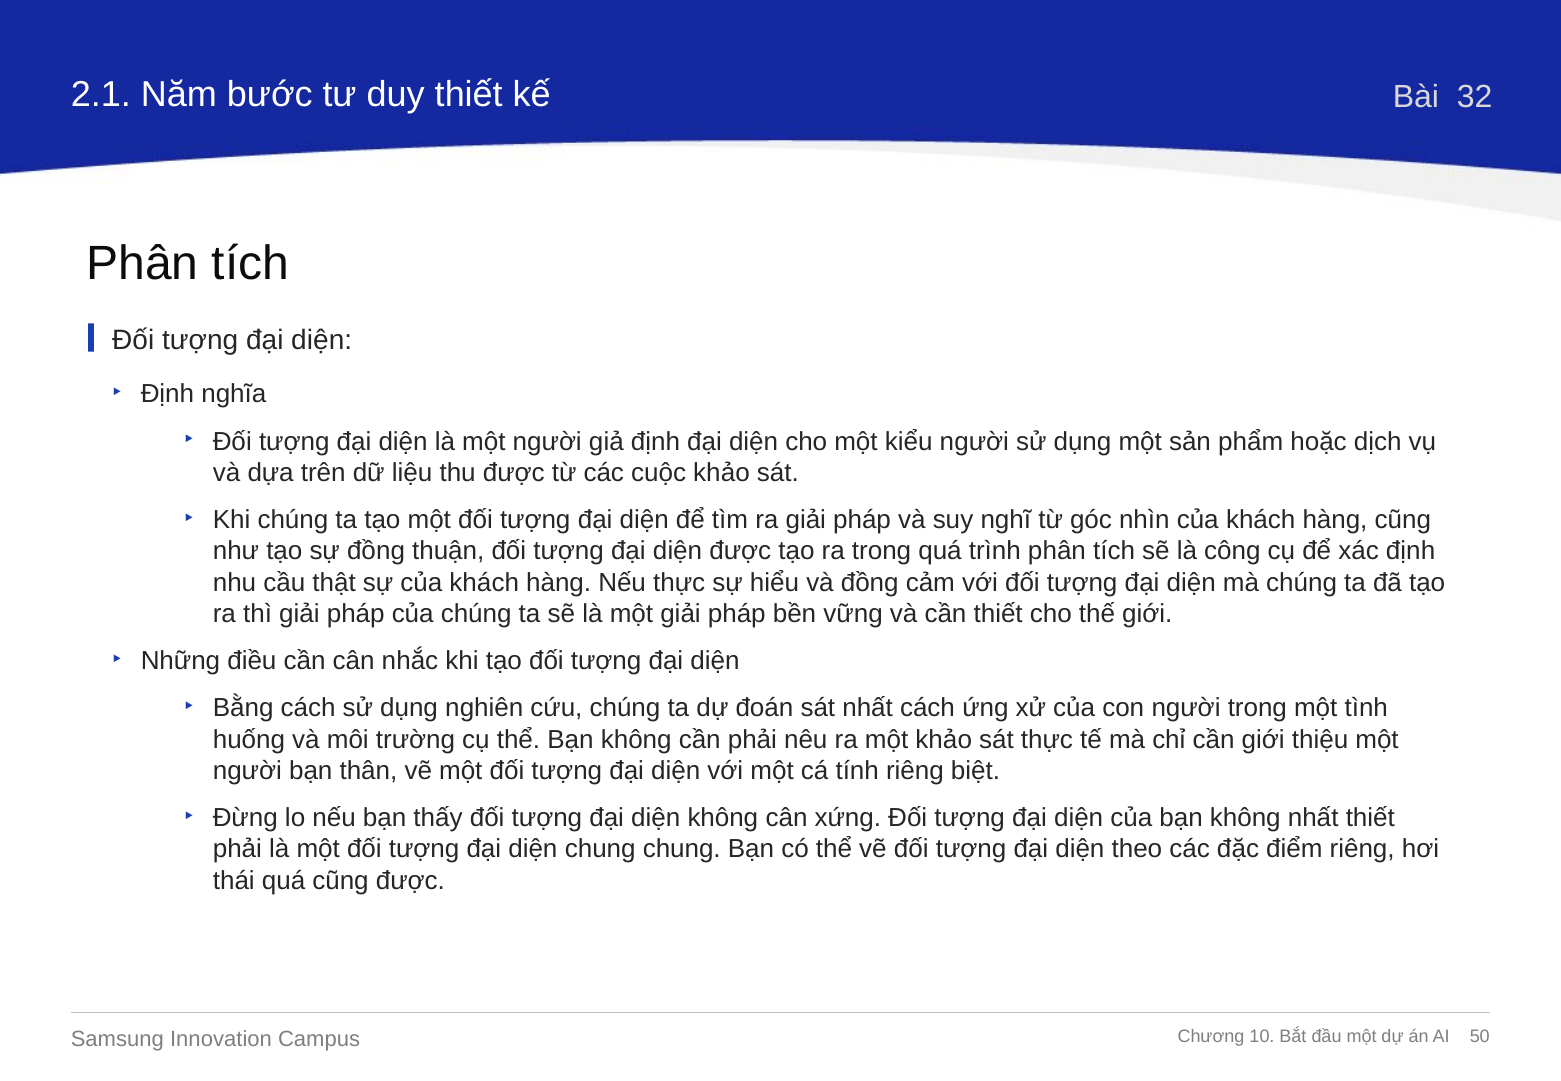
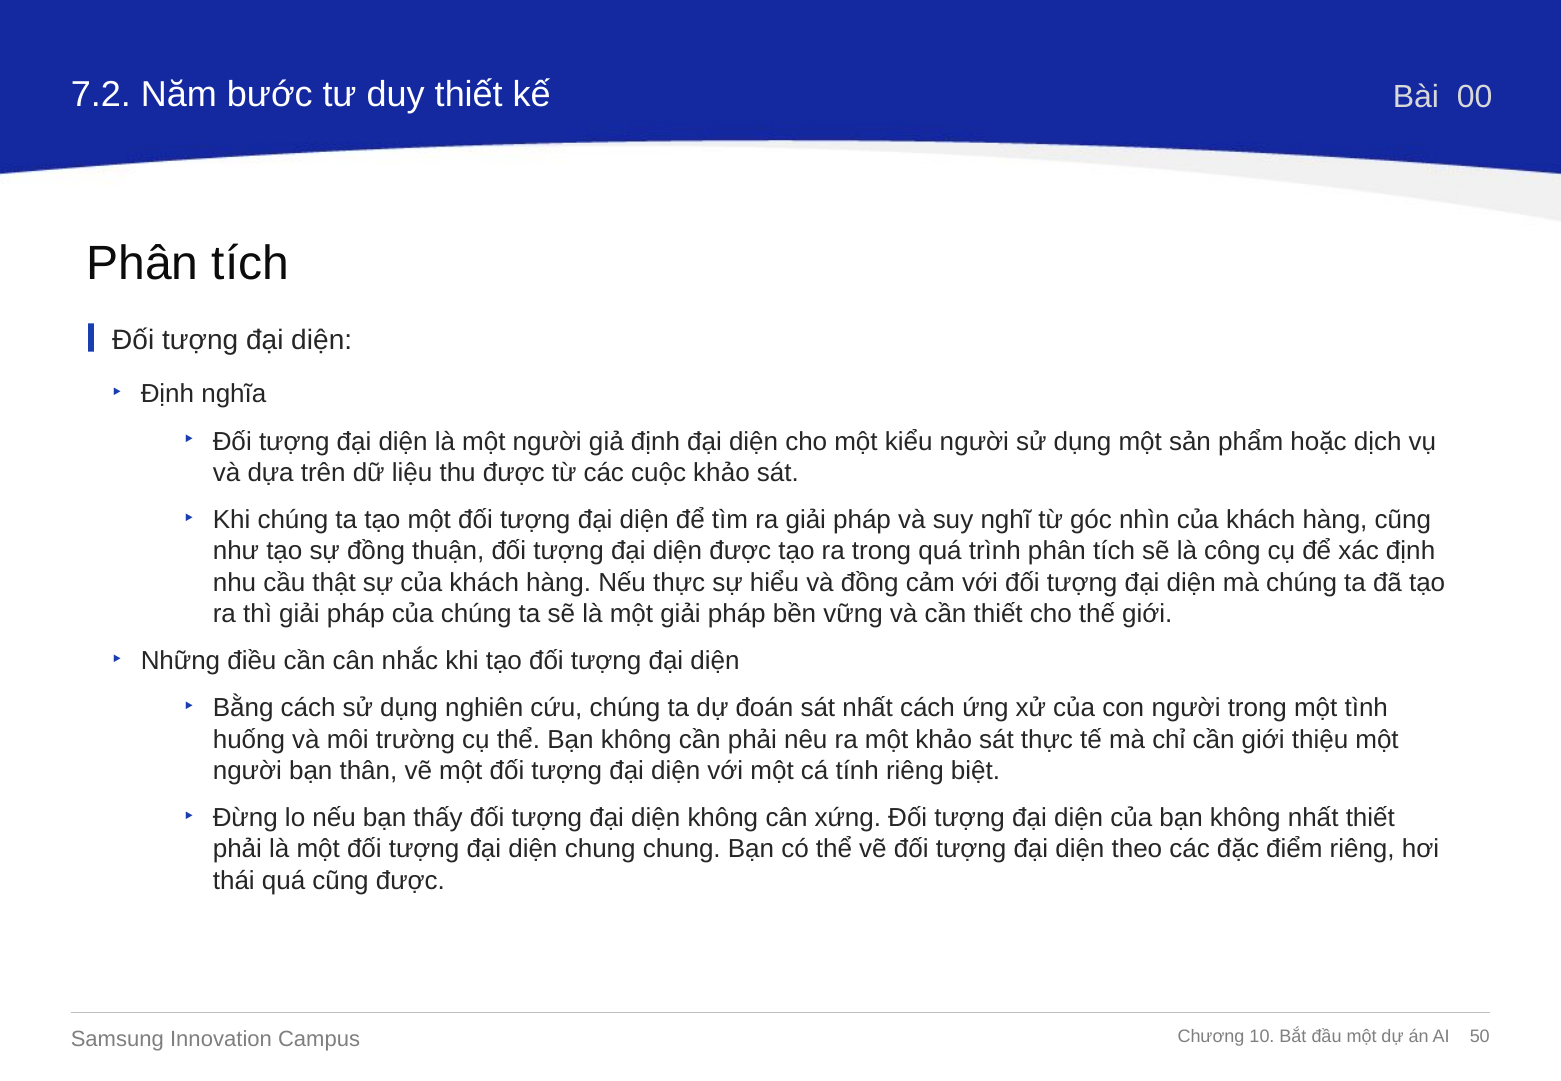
2.1: 2.1 -> 7.2
32: 32 -> 00
